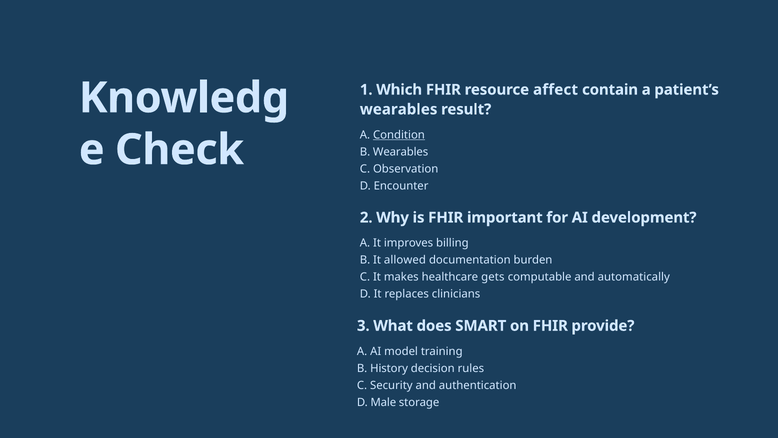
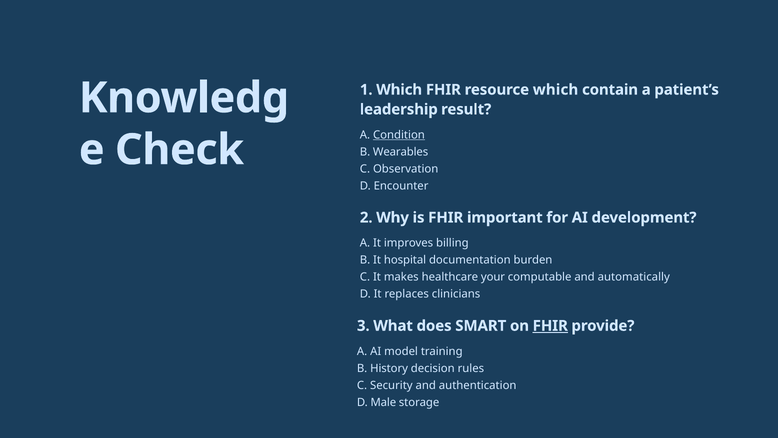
resource affect: affect -> which
wearables at (399, 109): wearables -> leadership
allowed: allowed -> hospital
gets: gets -> your
FHIR at (550, 326) underline: none -> present
